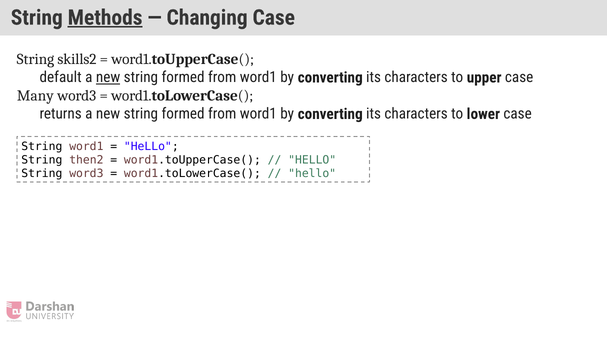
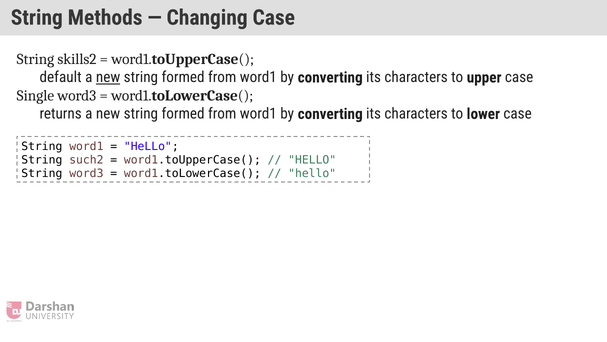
Methods underline: present -> none
Many: Many -> Single
then2: then2 -> such2
